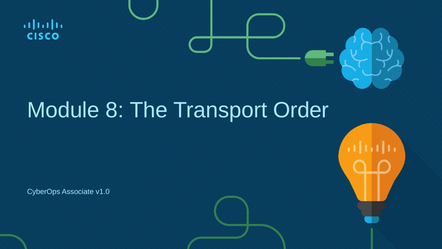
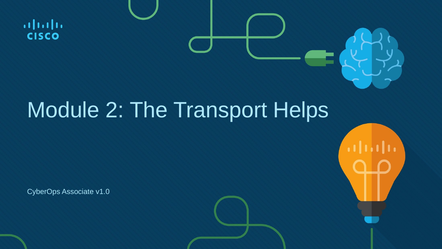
8: 8 -> 2
Order: Order -> Helps
